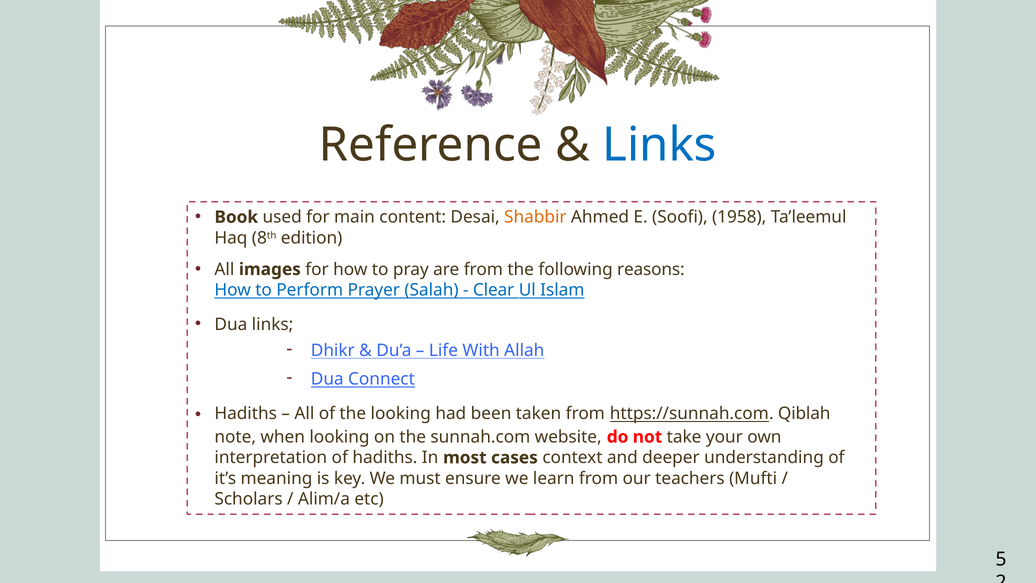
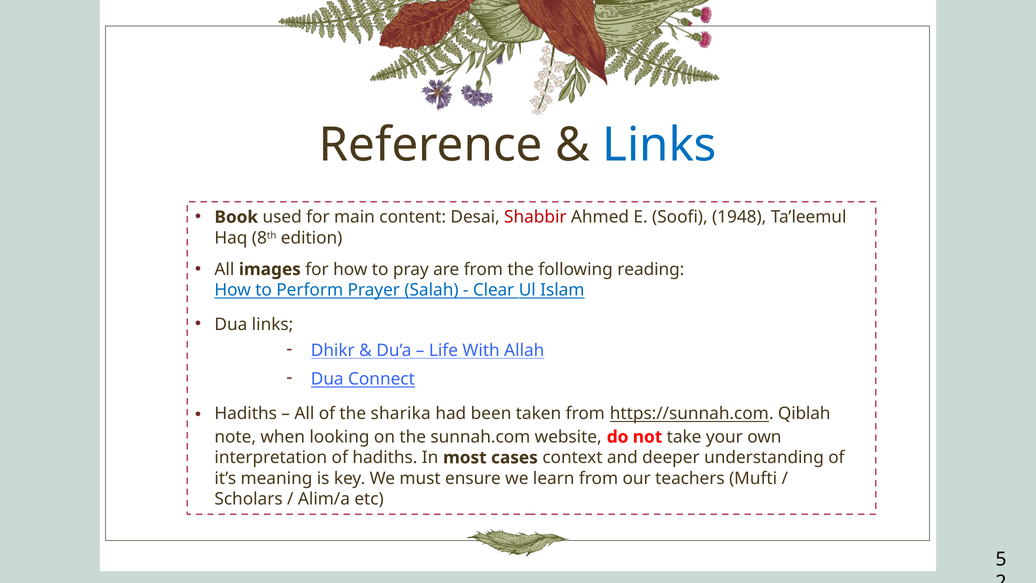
Shabbir colour: orange -> red
1958: 1958 -> 1948
reasons: reasons -> reading
the looking: looking -> sharika
